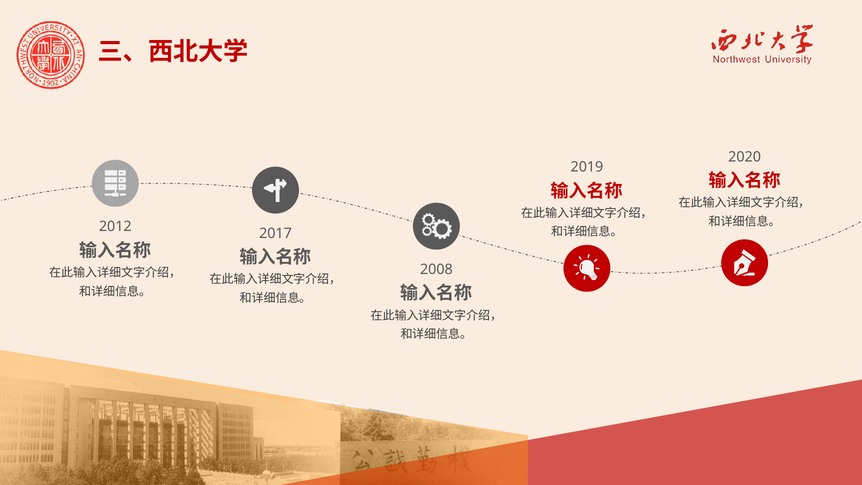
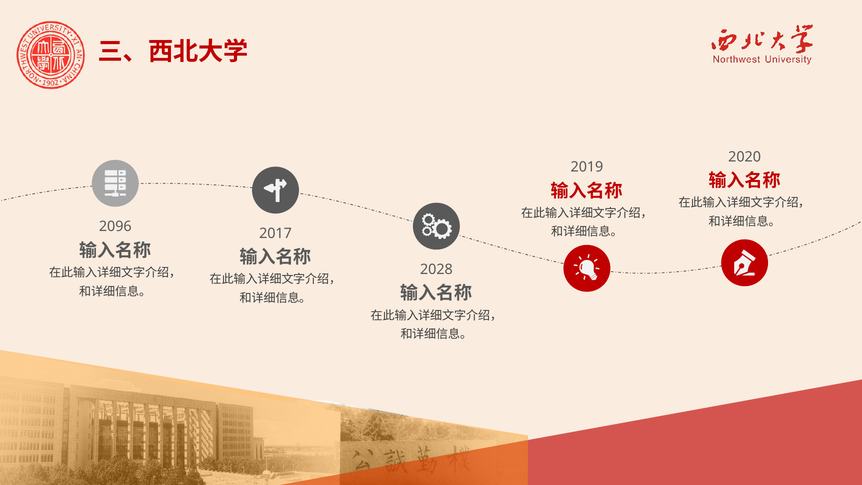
2012: 2012 -> 2096
2008: 2008 -> 2028
